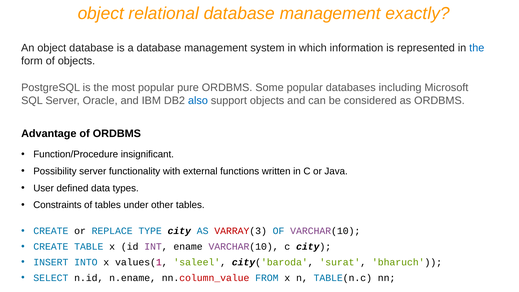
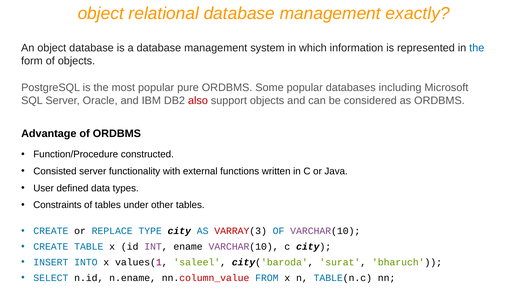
also colour: blue -> red
insignificant: insignificant -> constructed
Possibility: Possibility -> Consisted
